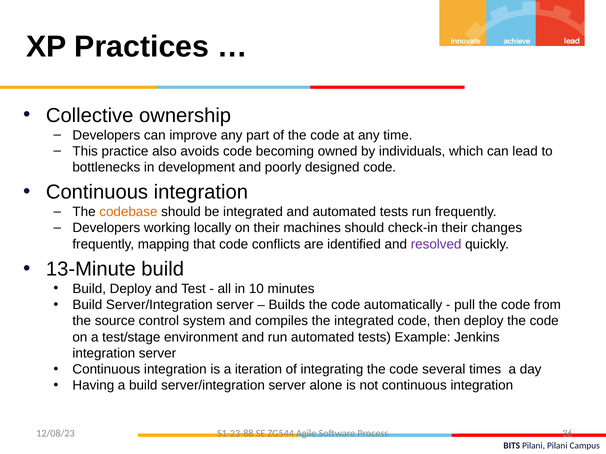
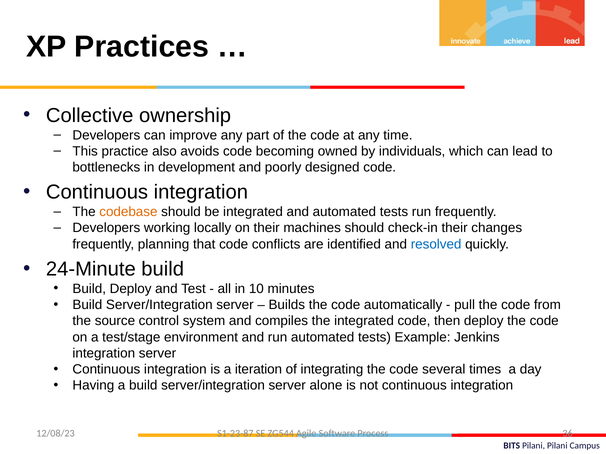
mapping: mapping -> planning
resolved colour: purple -> blue
13-Minute: 13-Minute -> 24-Minute
S1-23-88: S1-23-88 -> S1-23-87
